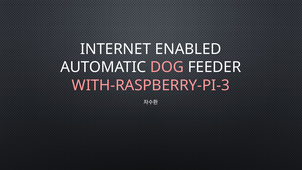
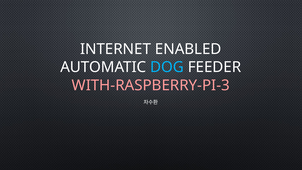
DOG colour: pink -> light blue
